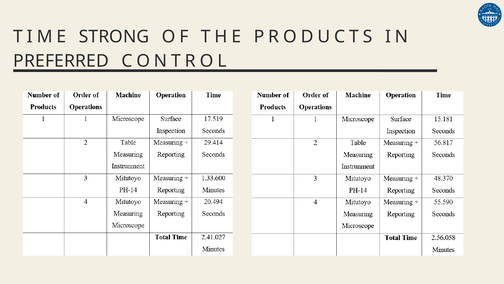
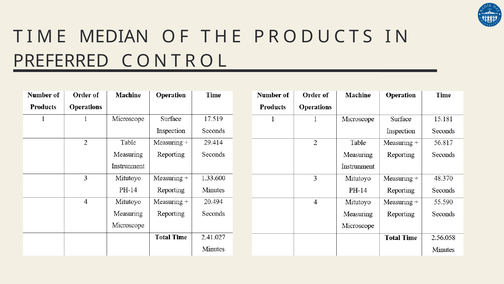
STRONG: STRONG -> MEDIAN
